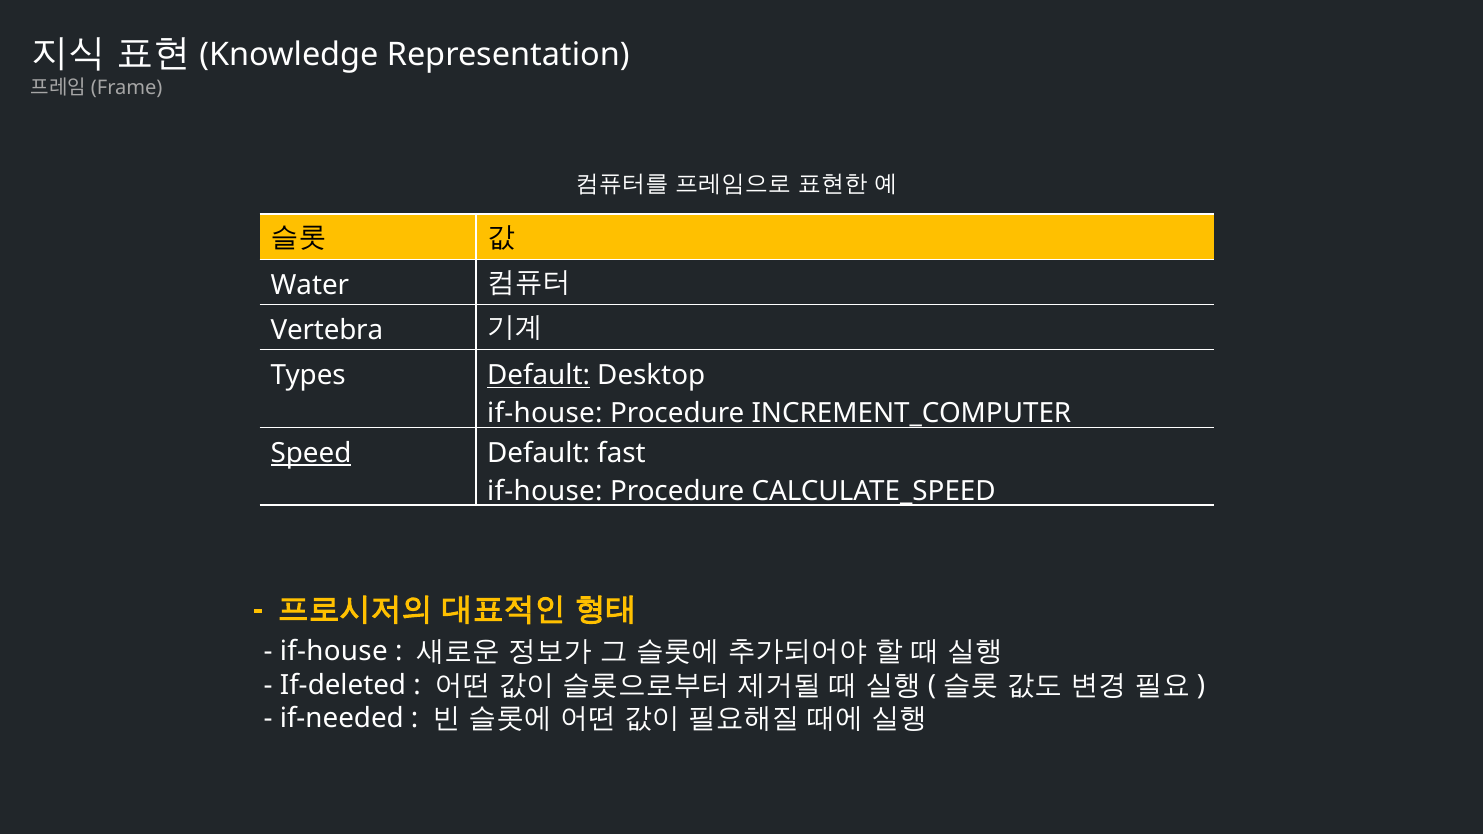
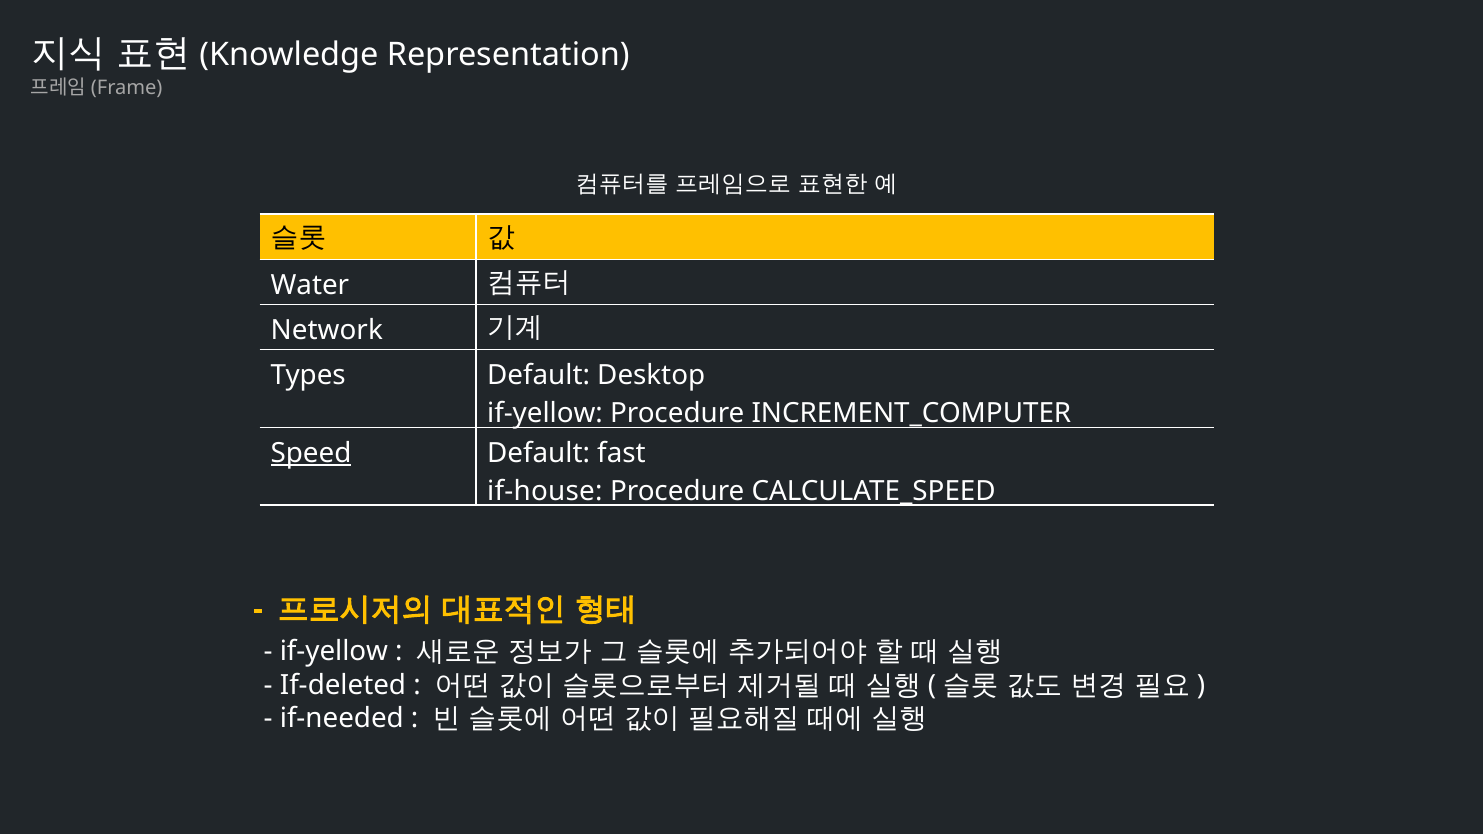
Vertebra: Vertebra -> Network
Default at (539, 375) underline: present -> none
if-house at (545, 413): if-house -> if-yellow
if-house at (334, 652): if-house -> if-yellow
